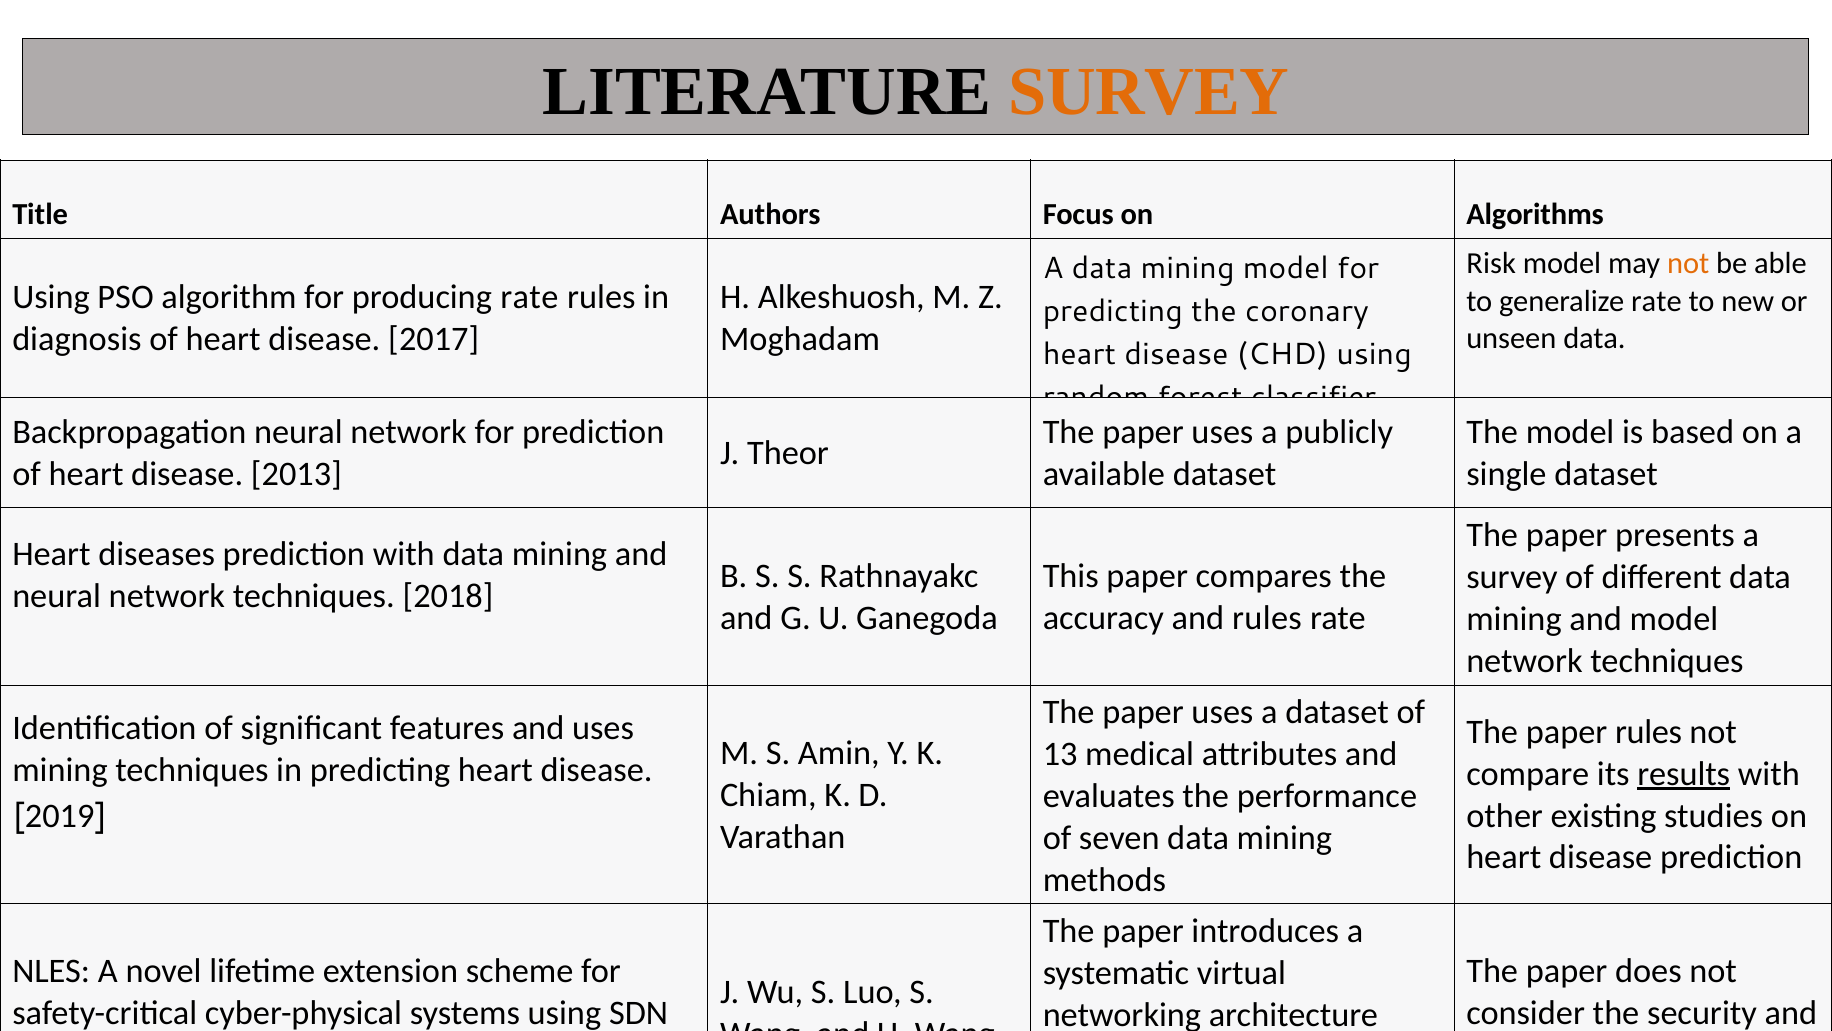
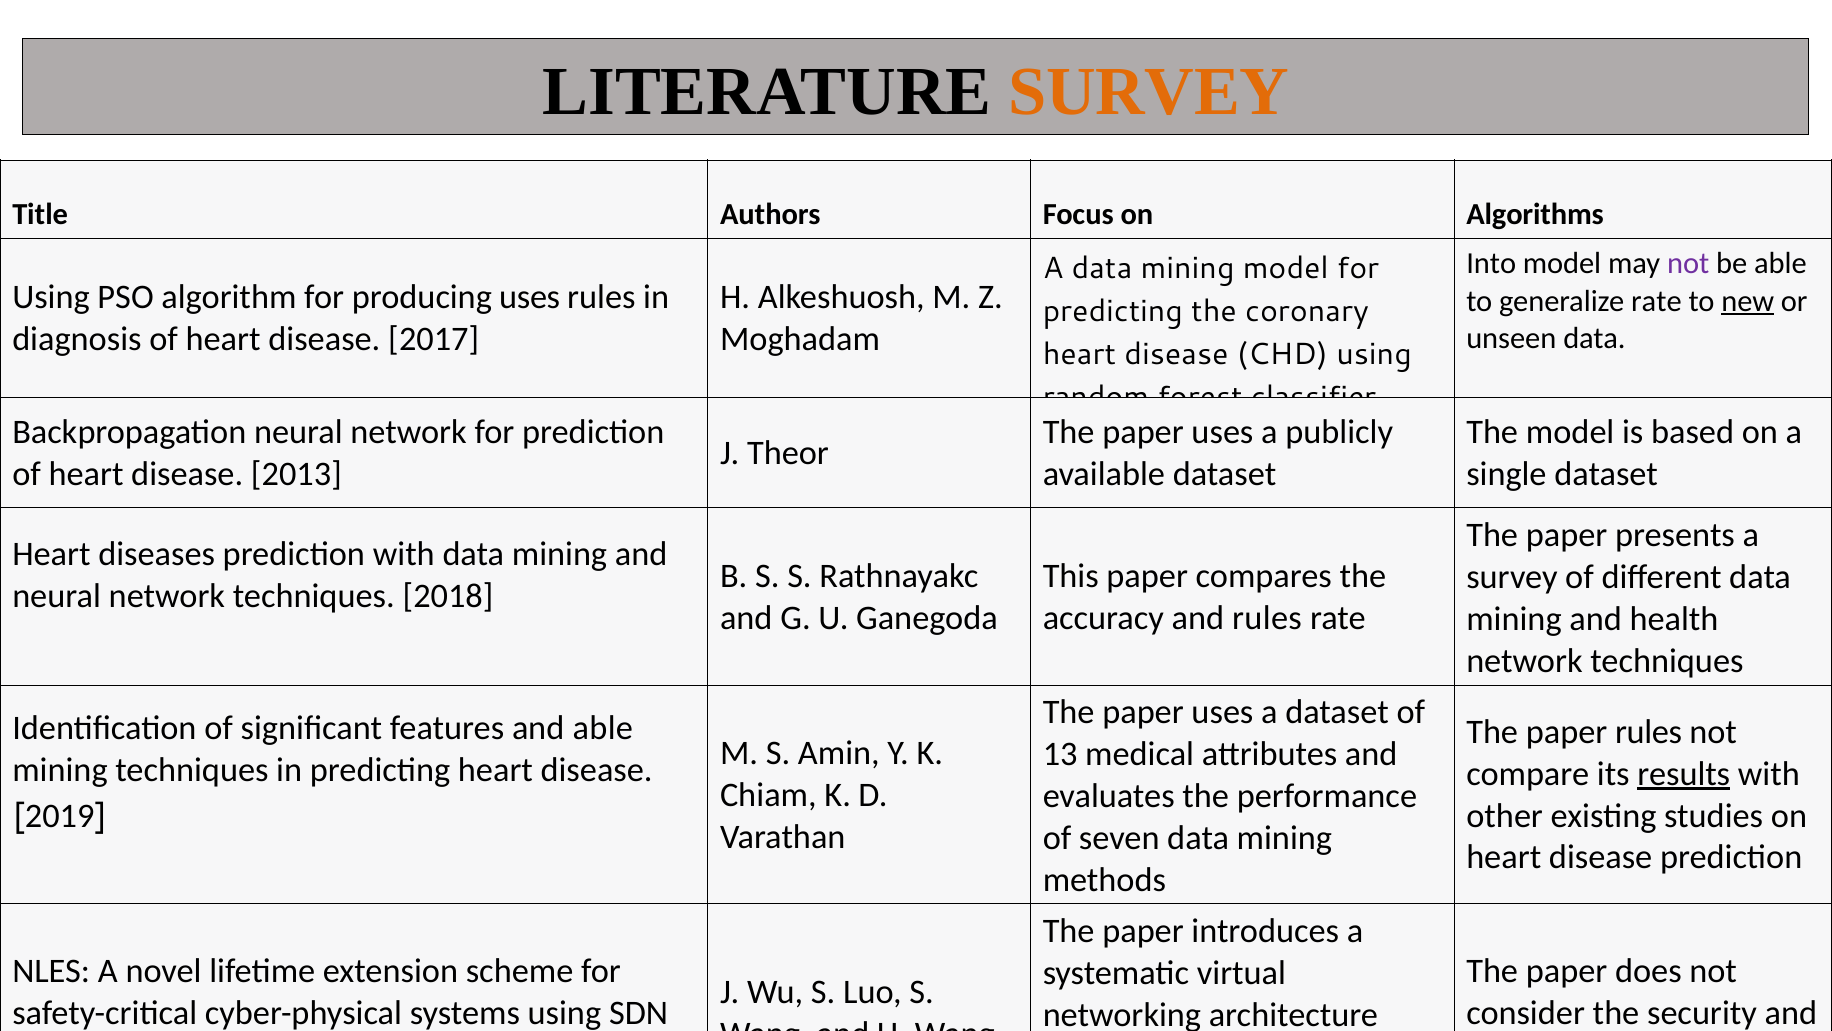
Risk: Risk -> Into
not at (1688, 264) colour: orange -> purple
producing rate: rate -> uses
new underline: none -> present
and model: model -> health
and uses: uses -> able
